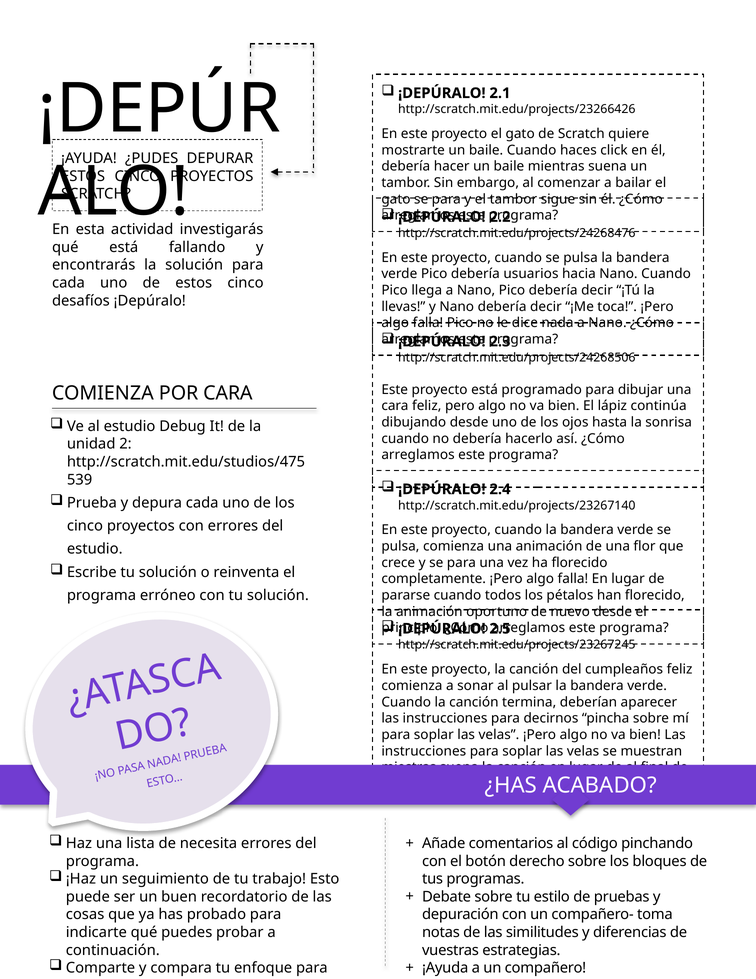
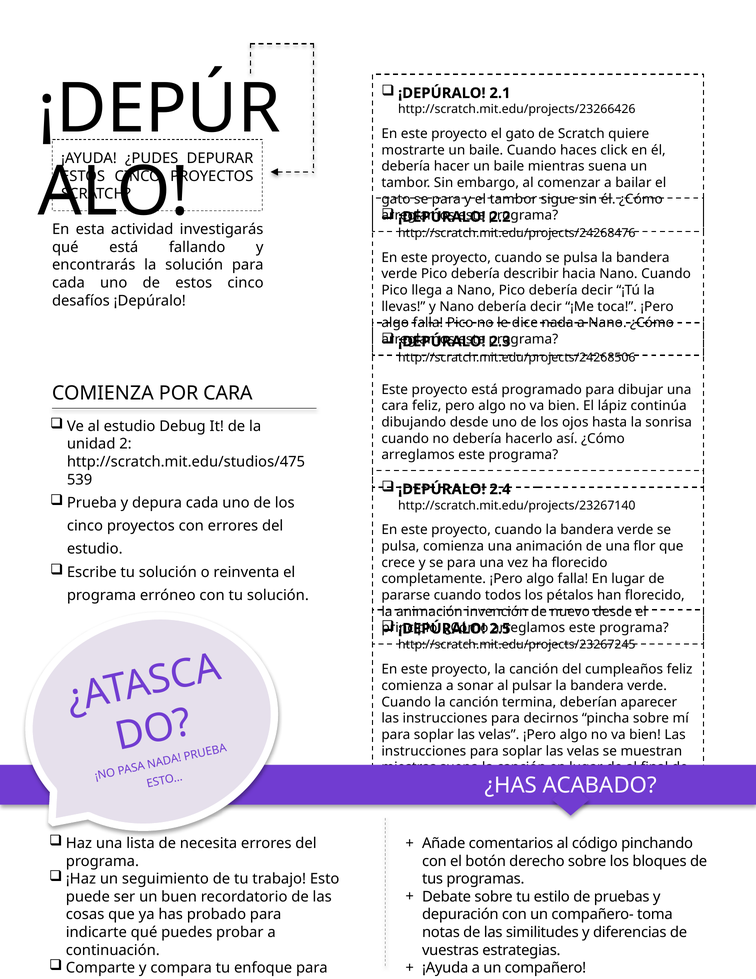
usuarios: usuarios -> describir
oportuno: oportuno -> invención
